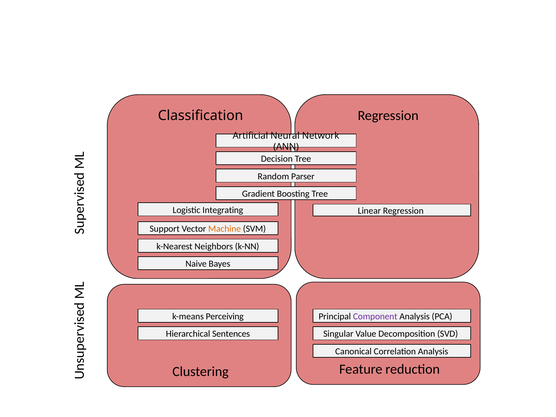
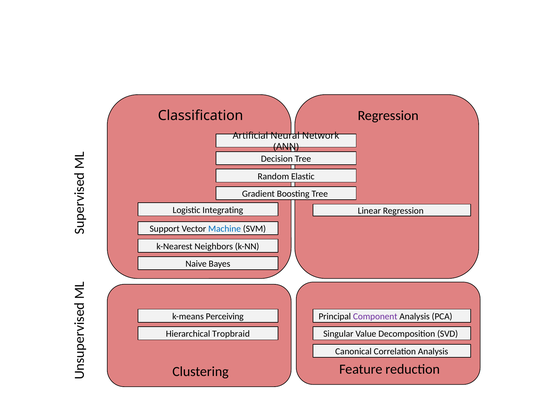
Parser: Parser -> Elastic
Machine colour: orange -> blue
Sentences: Sentences -> Tropbraid
